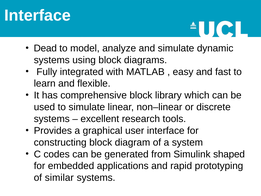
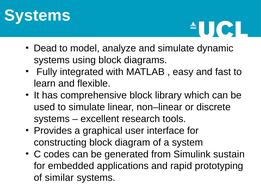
Interface at (38, 15): Interface -> Systems
shaped: shaped -> sustain
